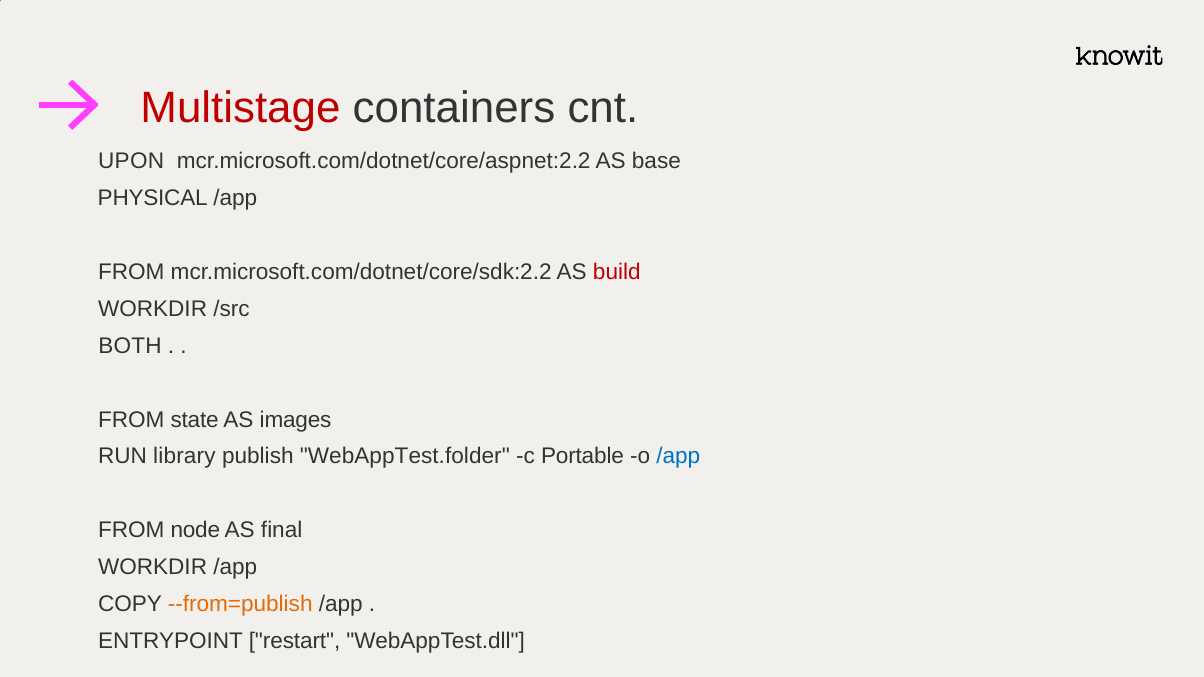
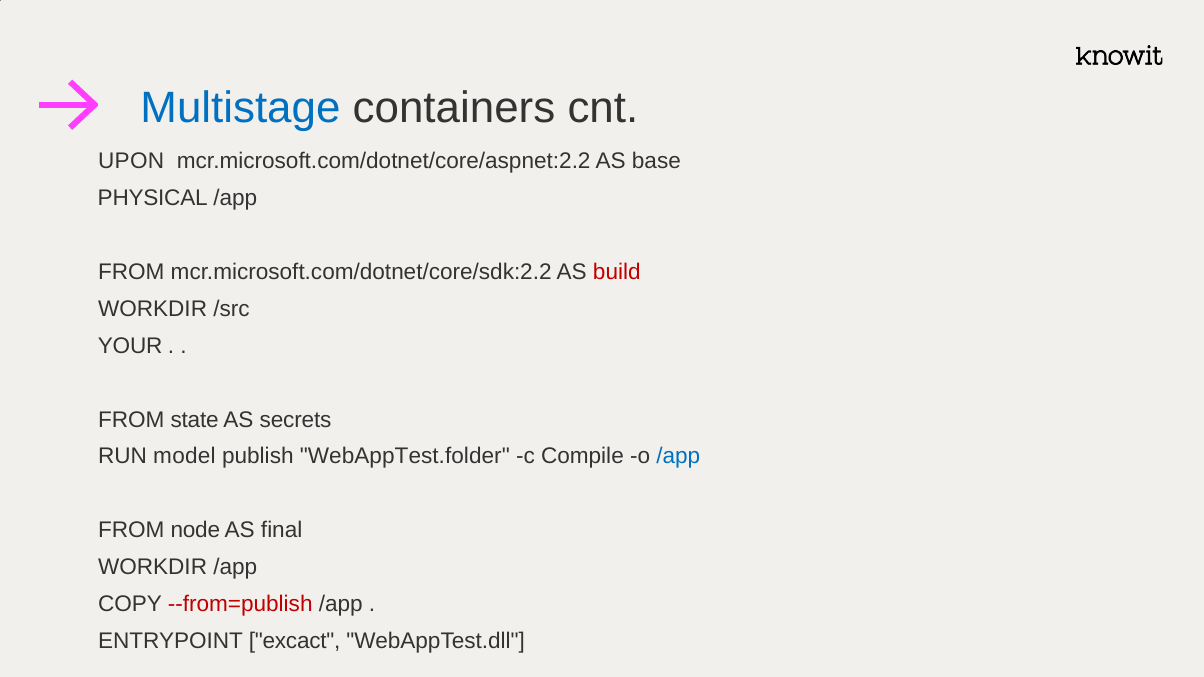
Multistage colour: red -> blue
BOTH: BOTH -> YOUR
images: images -> secrets
library: library -> model
Portable: Portable -> Compile
--from=publish colour: orange -> red
restart: restart -> excact
